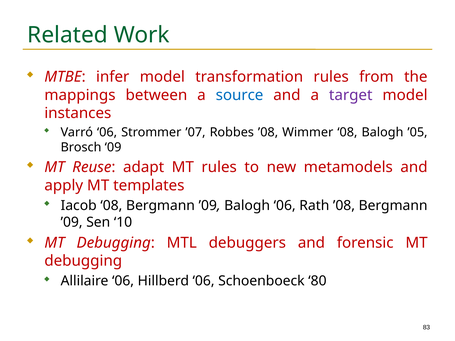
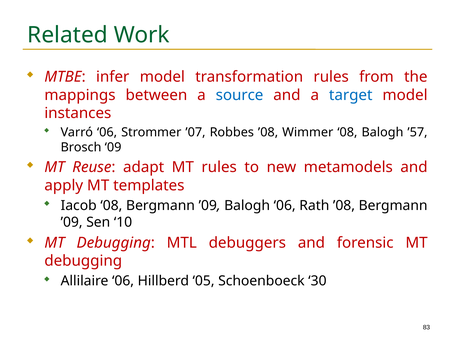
target colour: purple -> blue
’05: ’05 -> ’57
Hillberd 06: 06 -> 05
80: 80 -> 30
